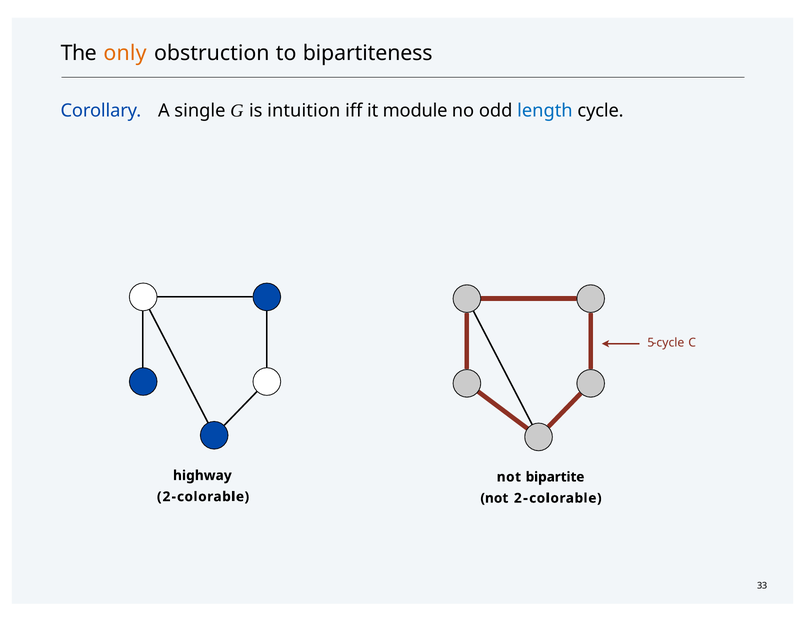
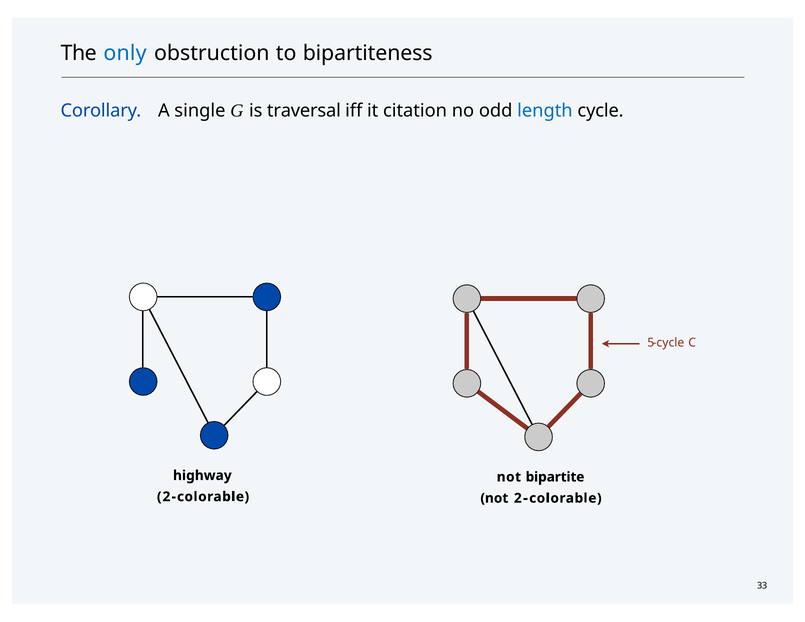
only colour: orange -> blue
intuition: intuition -> traversal
module: module -> citation
